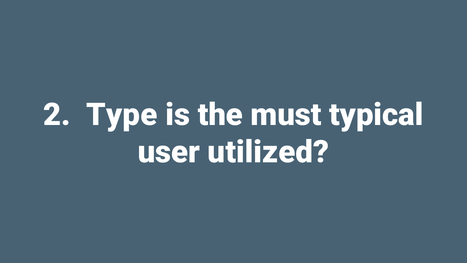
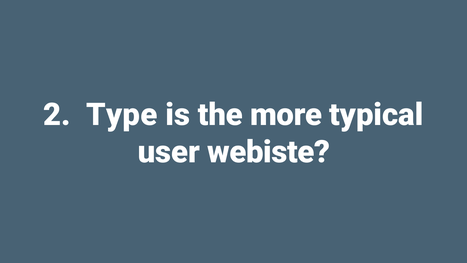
must: must -> more
utilized: utilized -> webiste
